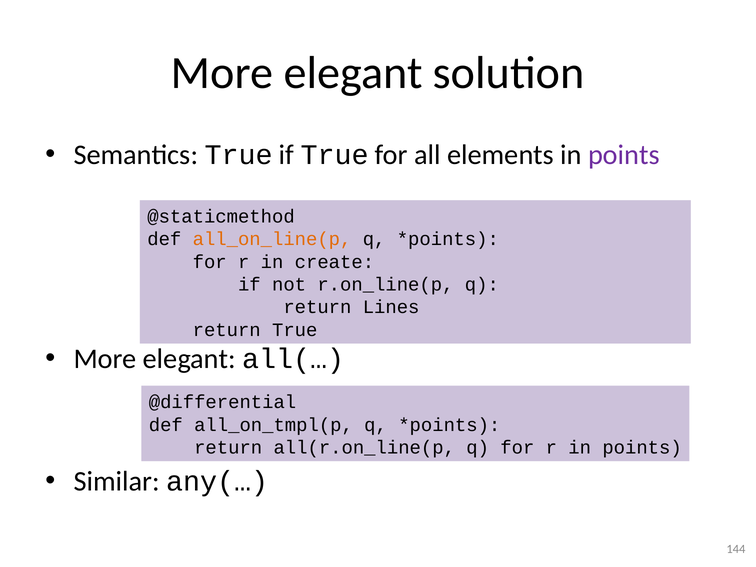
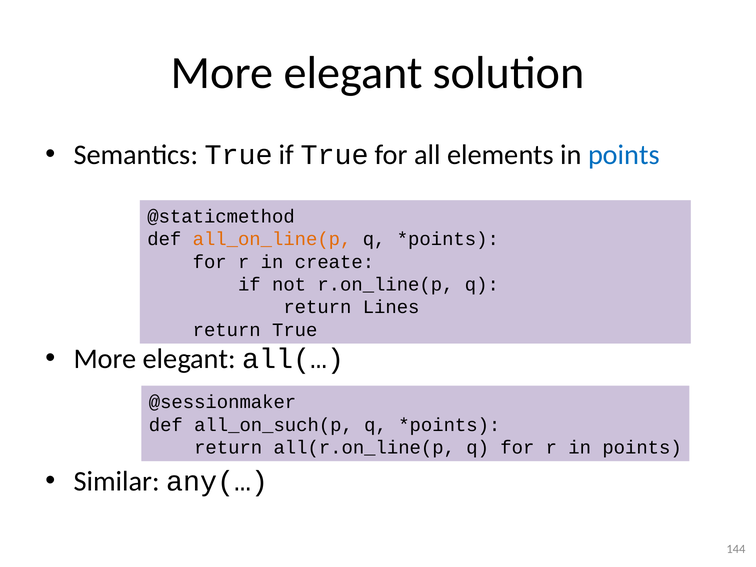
points at (624, 155) colour: purple -> blue
@differential: @differential -> @sessionmaker
all_on_tmpl(p: all_on_tmpl(p -> all_on_such(p
